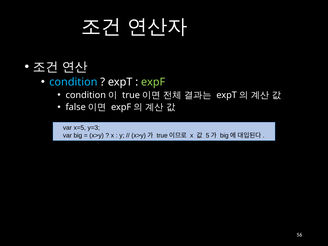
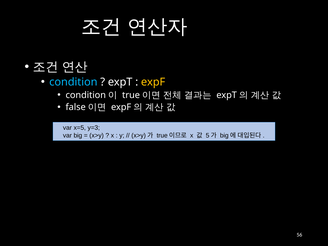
expF colour: light green -> yellow
